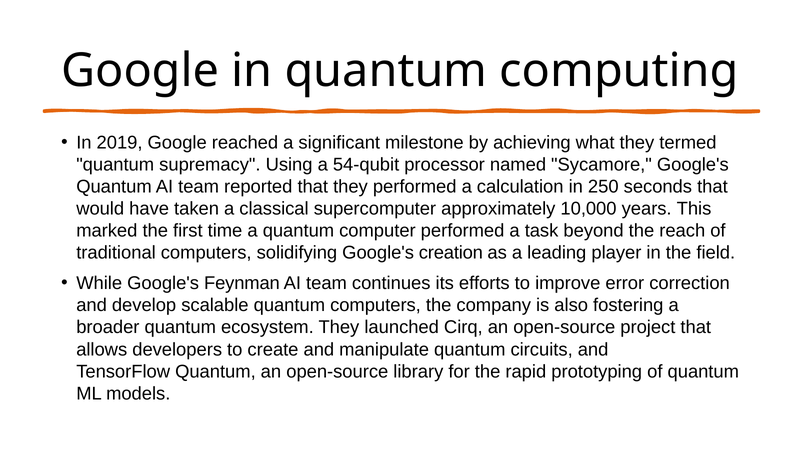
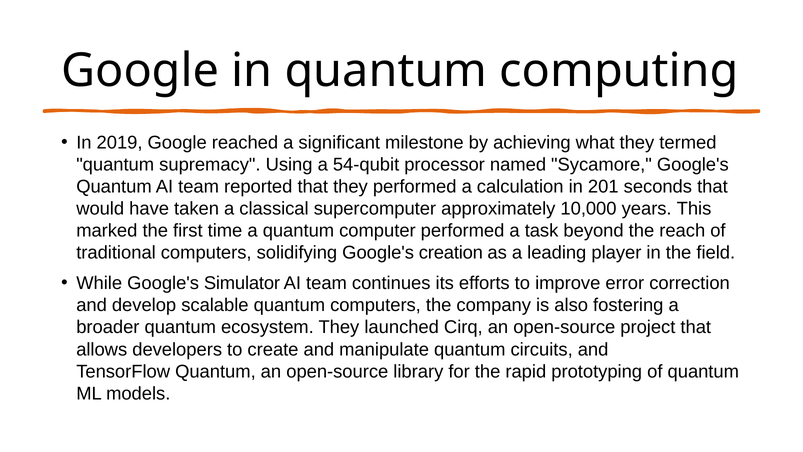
250: 250 -> 201
Feynman: Feynman -> Simulator
